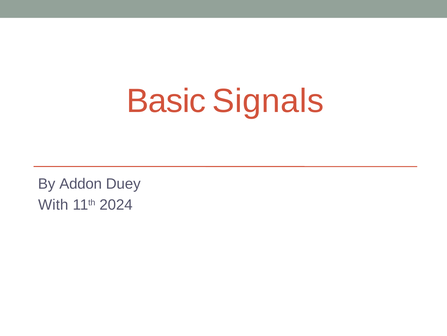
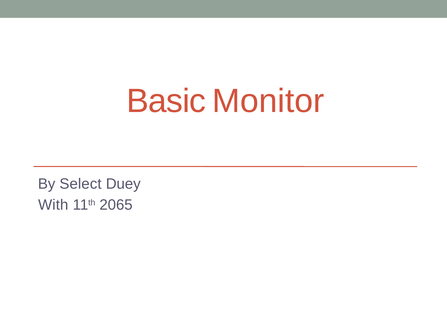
Signals: Signals -> Monitor
Addon: Addon -> Select
2024: 2024 -> 2065
